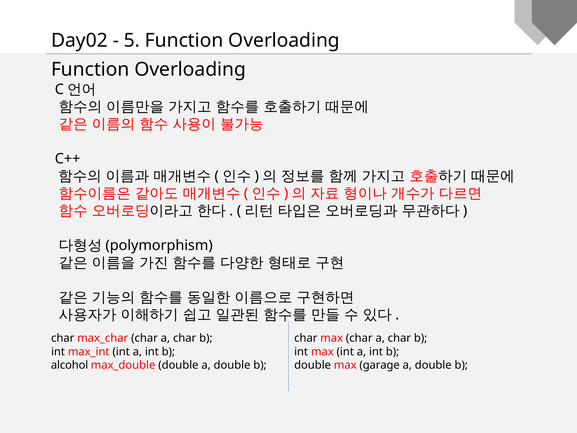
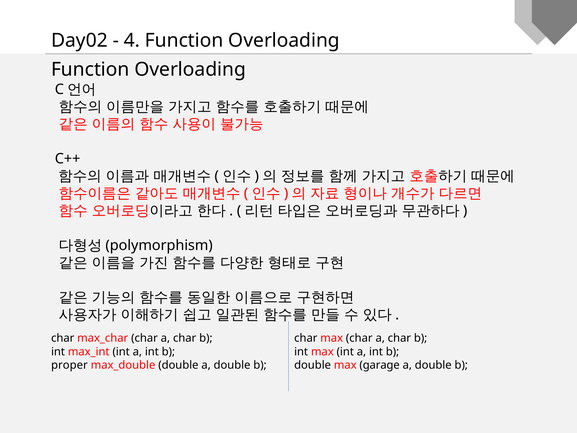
5: 5 -> 4
alcohol: alcohol -> proper
